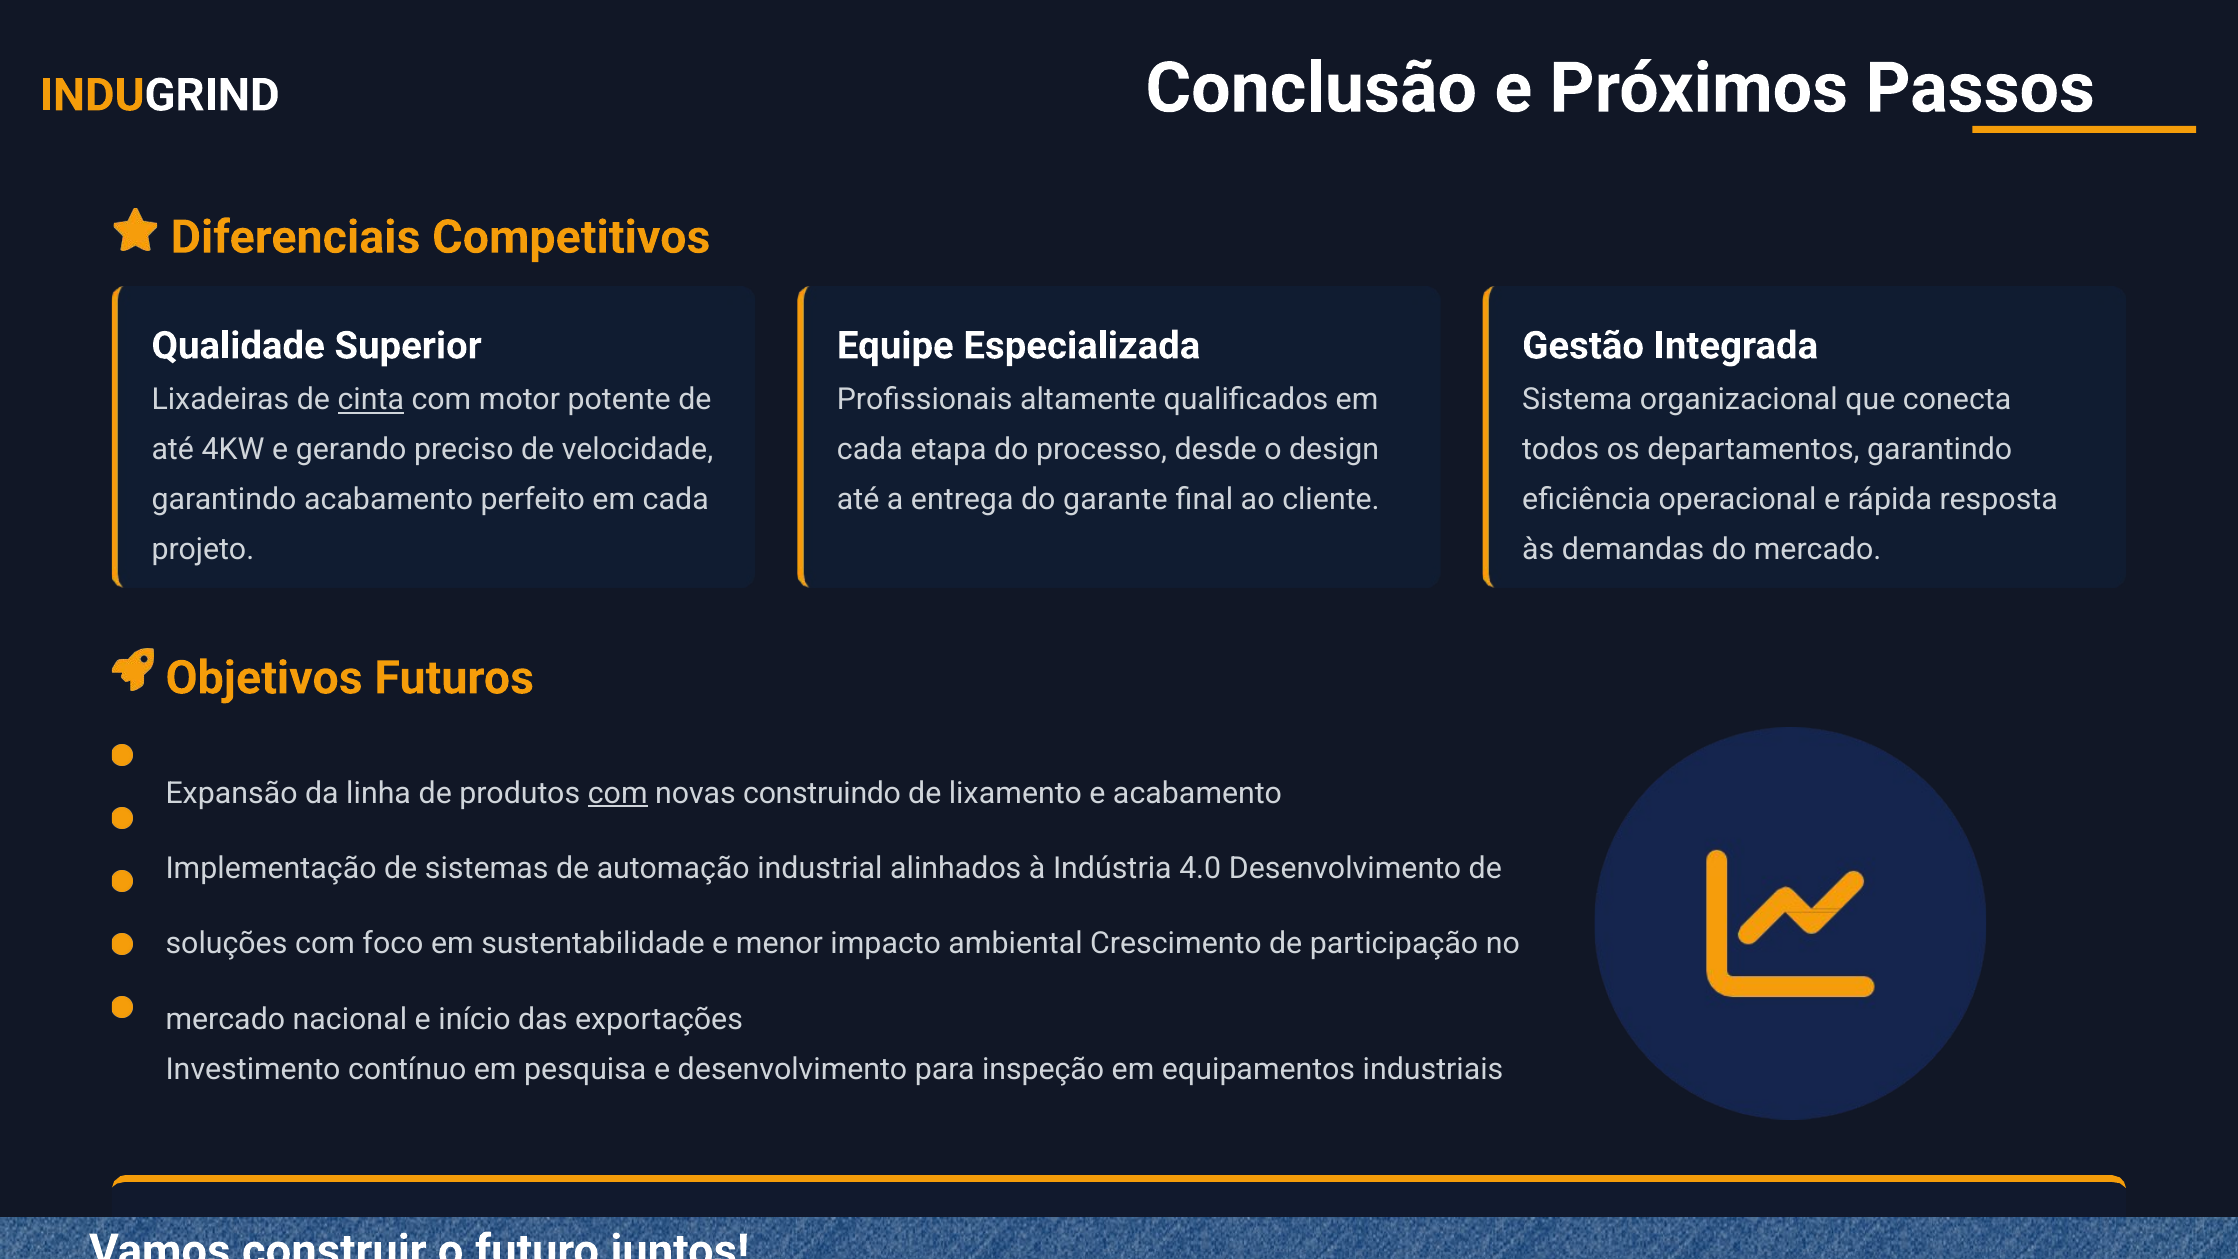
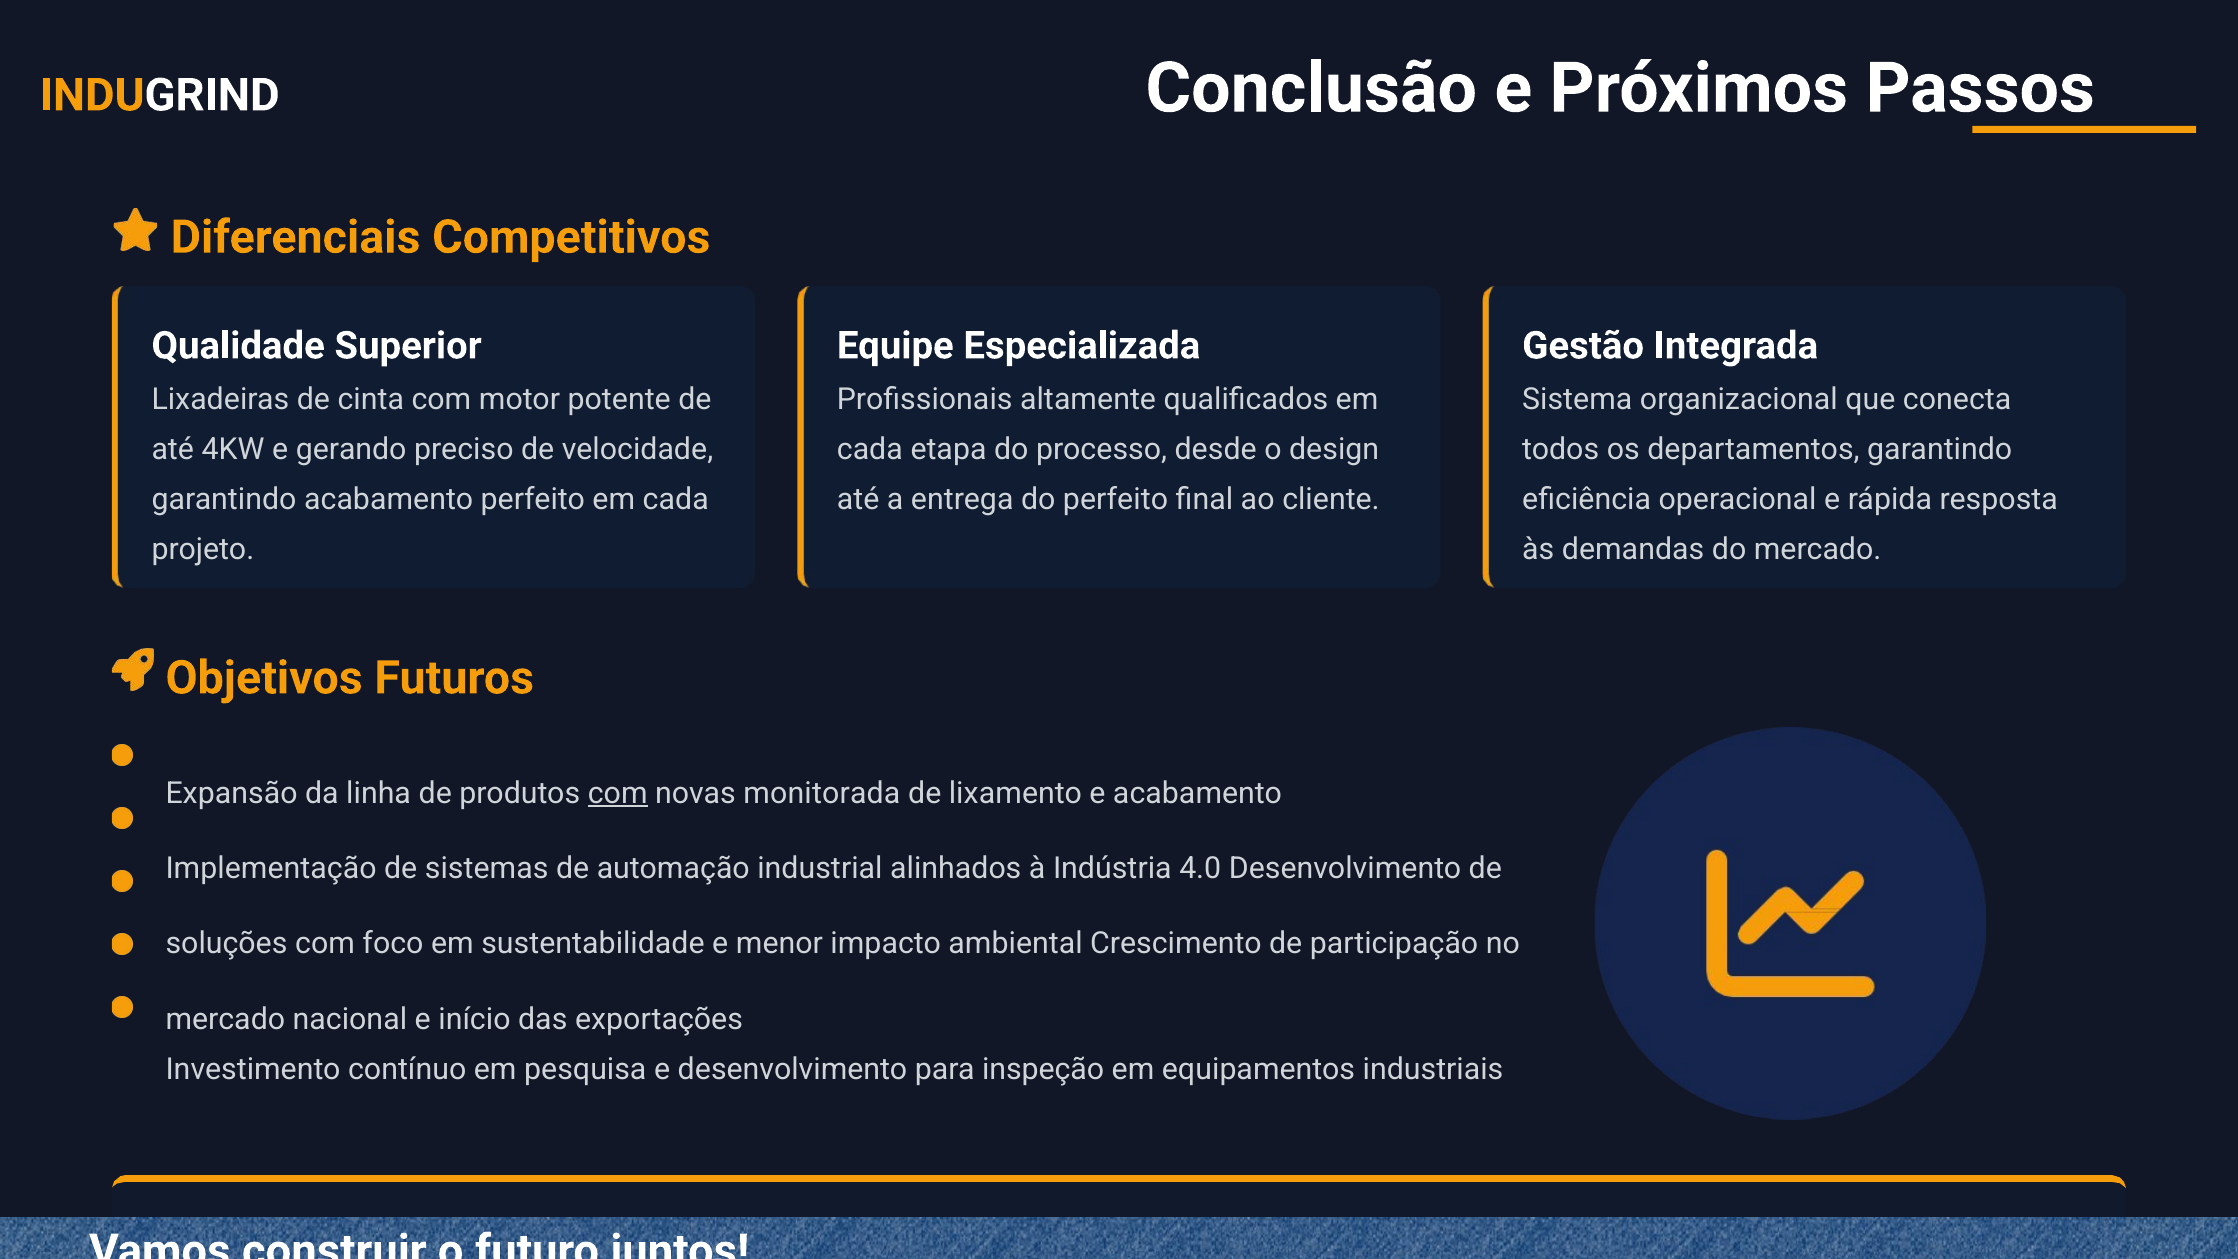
cinta underline: present -> none
do garante: garante -> perfeito
construindo: construindo -> monitorada
